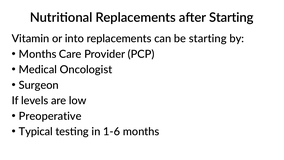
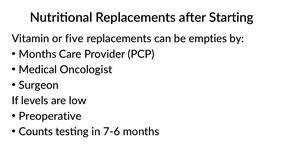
into: into -> five
be starting: starting -> empties
Typical: Typical -> Counts
1-6: 1-6 -> 7-6
